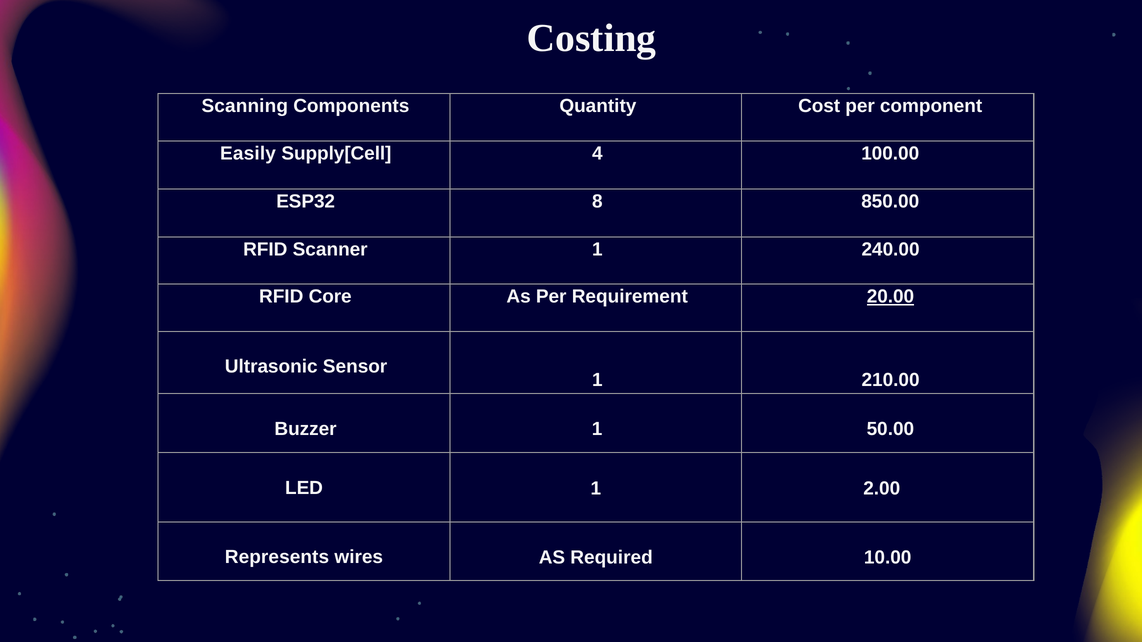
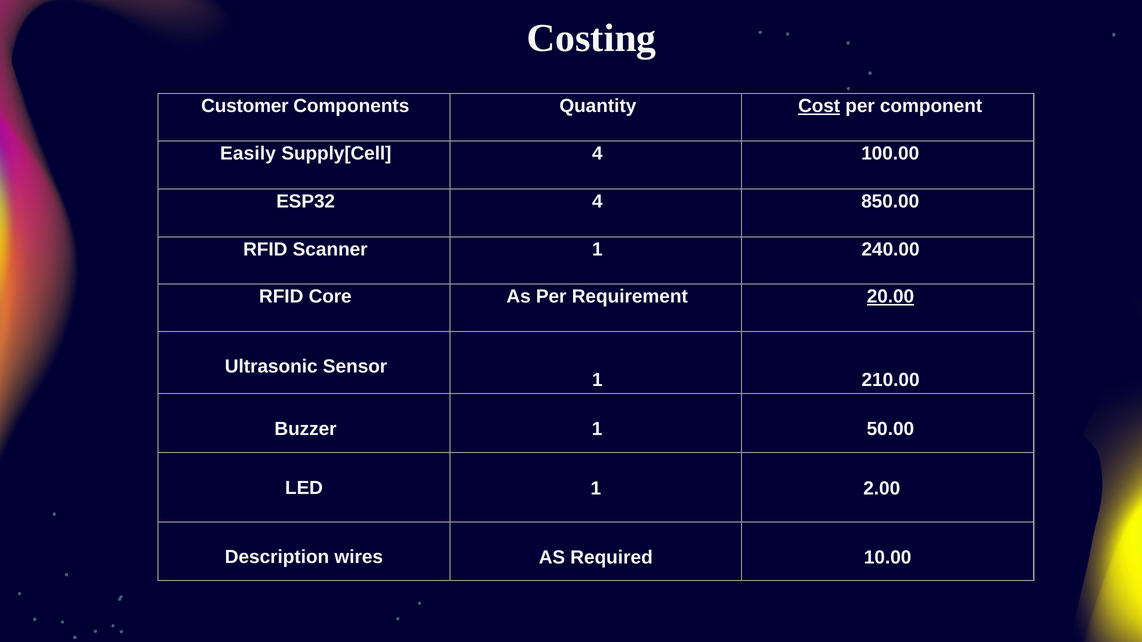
Scanning: Scanning -> Customer
Cost underline: none -> present
ESP32 8: 8 -> 4
Represents: Represents -> Description
